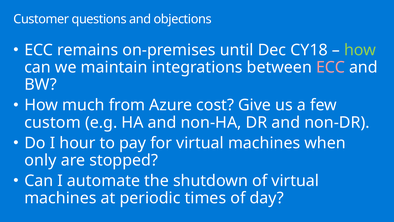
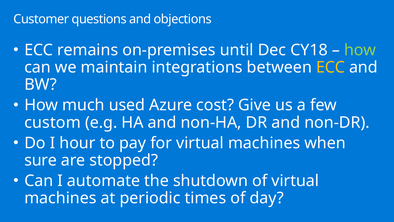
ECC at (330, 67) colour: pink -> yellow
from: from -> used
only: only -> sure
